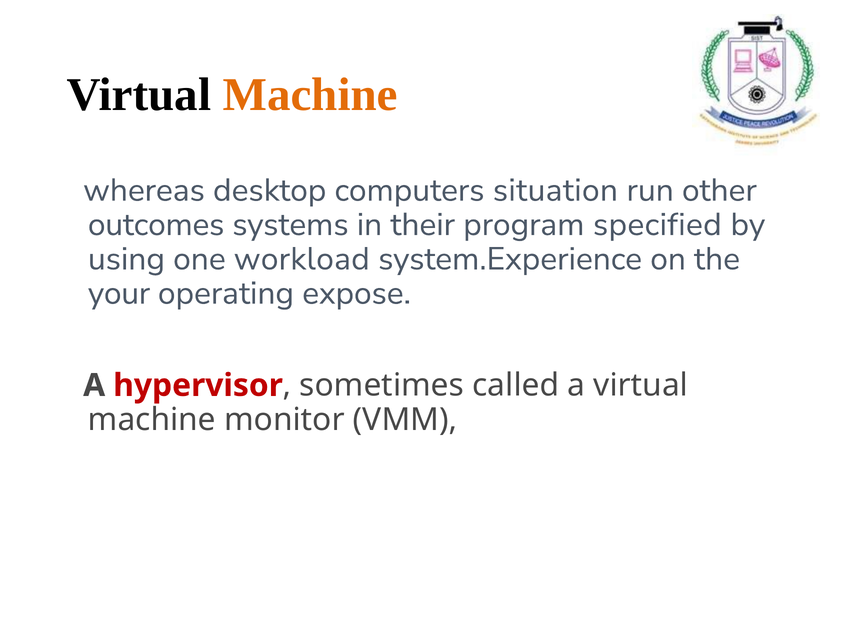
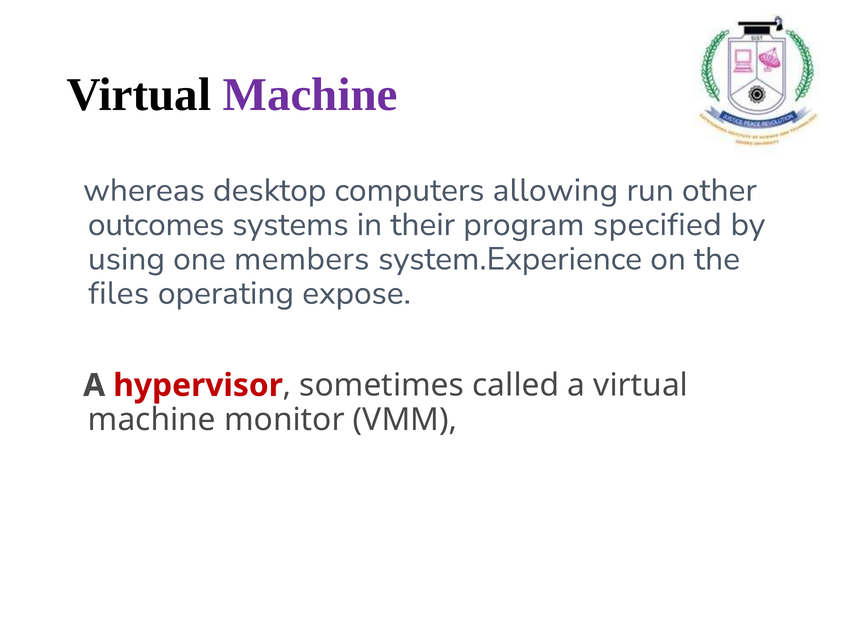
Machine at (310, 95) colour: orange -> purple
situation: situation -> allowing
workload: workload -> members
your: your -> files
